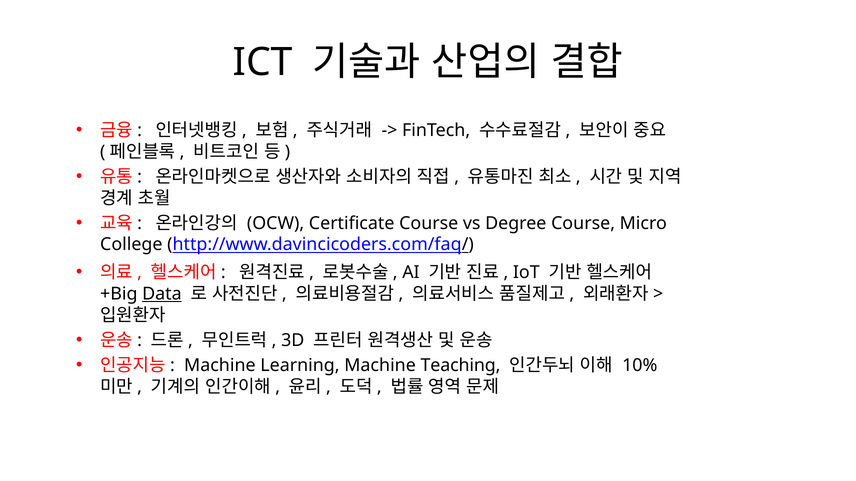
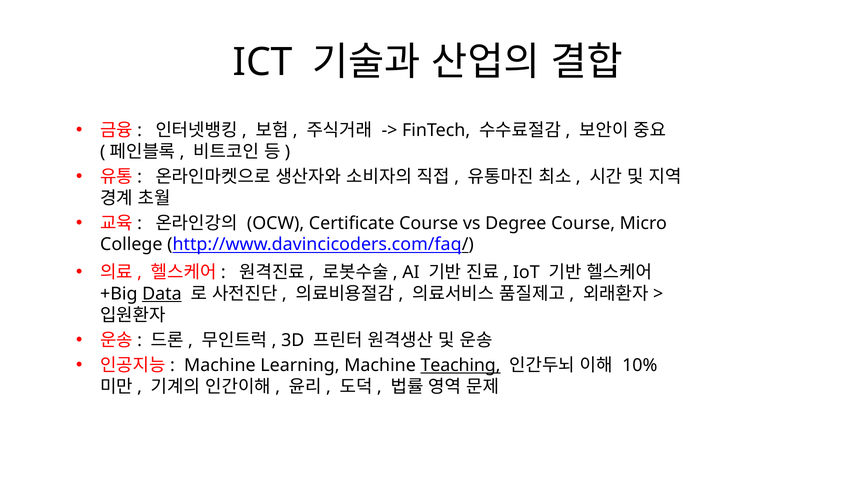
Teaching underline: none -> present
